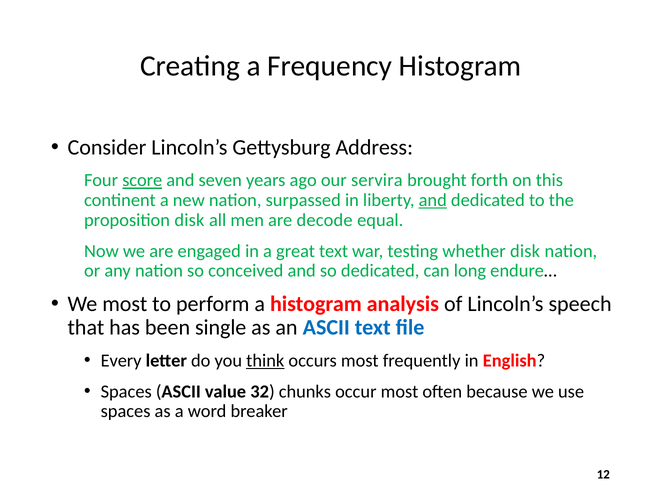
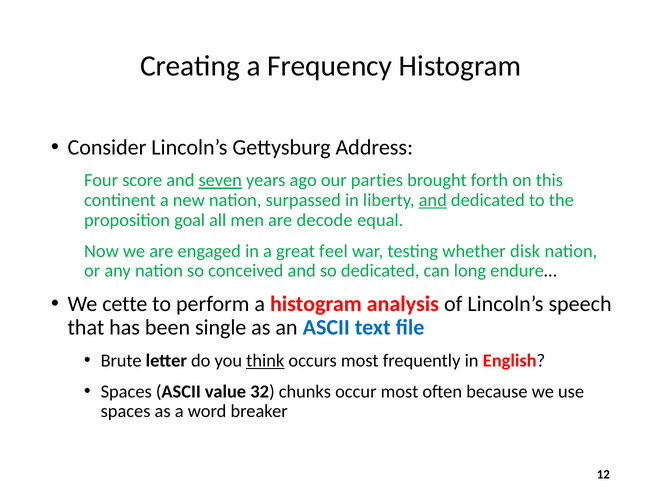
score underline: present -> none
seven underline: none -> present
servira: servira -> parties
proposition disk: disk -> goal
great text: text -> feel
We most: most -> cette
Every: Every -> Brute
